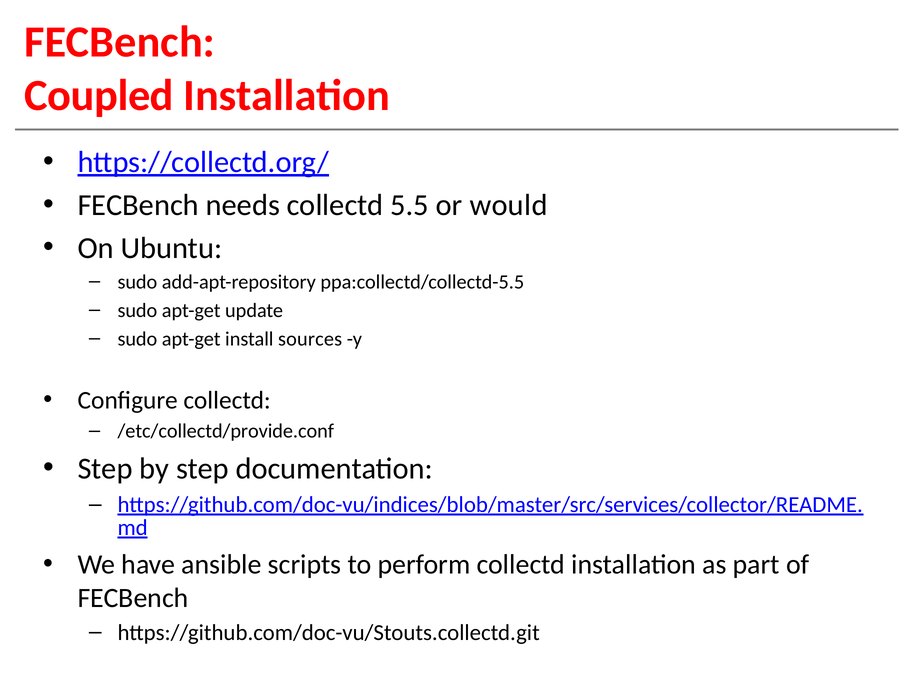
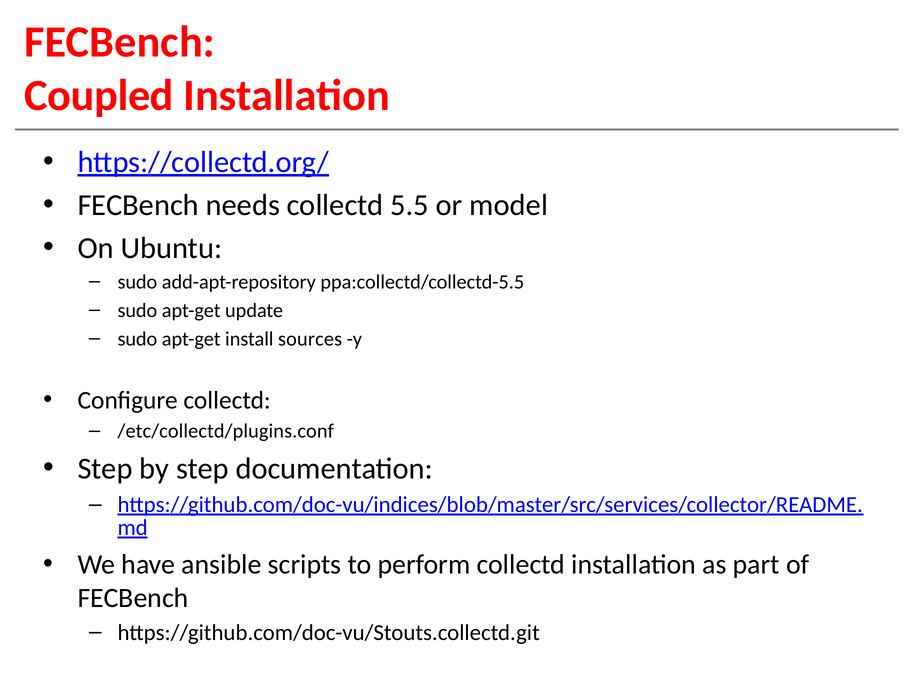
would: would -> model
/etc/collectd/provide.conf: /etc/collectd/provide.conf -> /etc/collectd/plugins.conf
